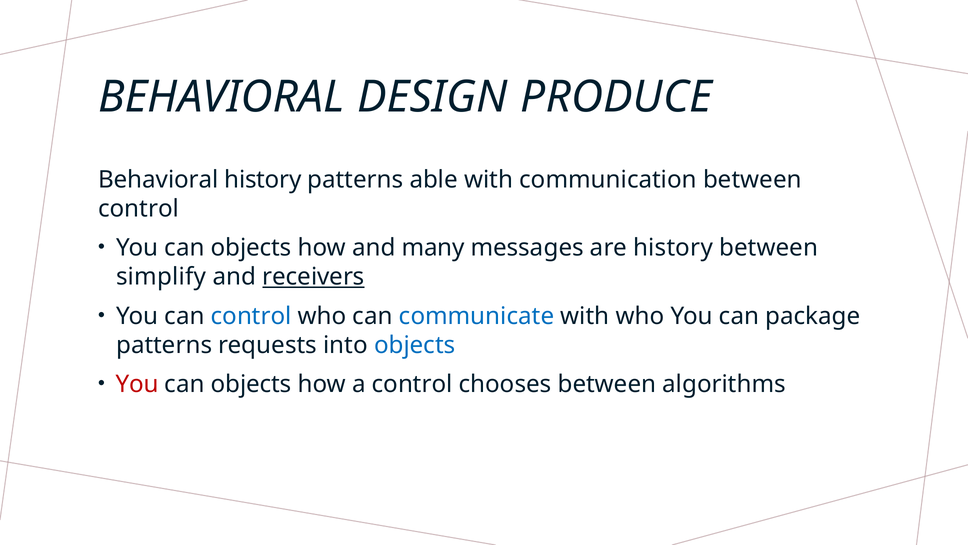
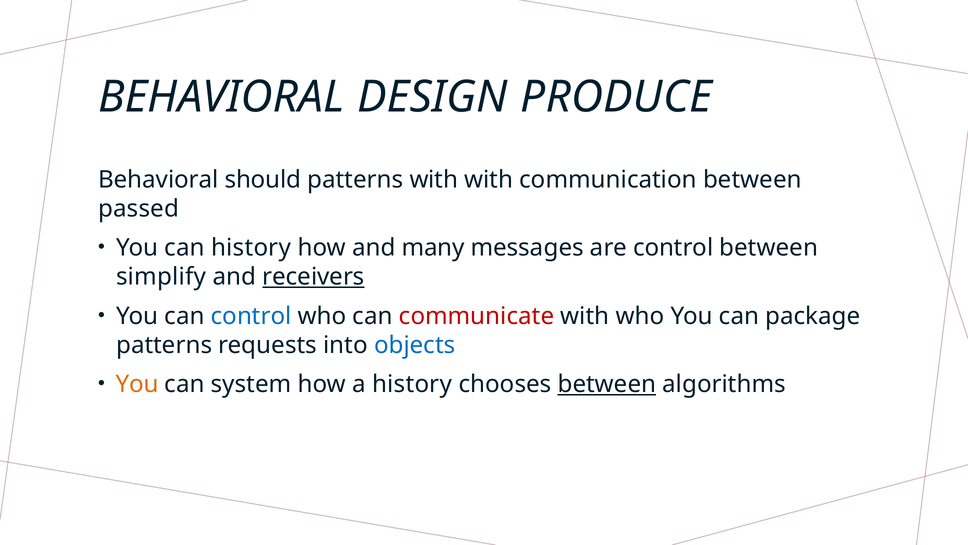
Behavioral history: history -> should
patterns able: able -> with
control at (139, 208): control -> passed
objects at (251, 248): objects -> history
are history: history -> control
communicate colour: blue -> red
You at (137, 384) colour: red -> orange
objects at (251, 384): objects -> system
a control: control -> history
between at (607, 384) underline: none -> present
